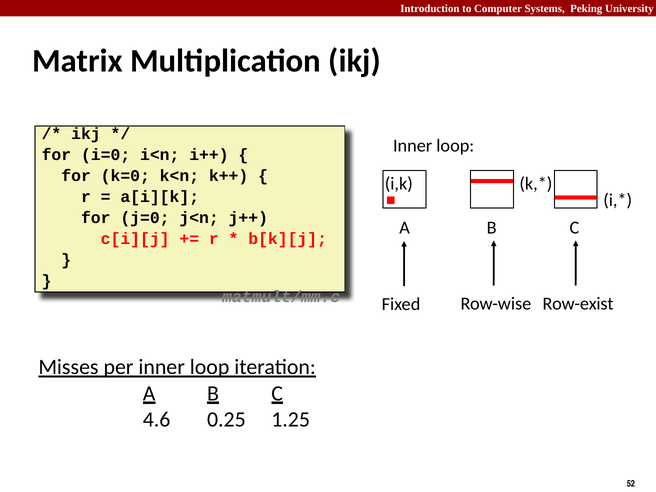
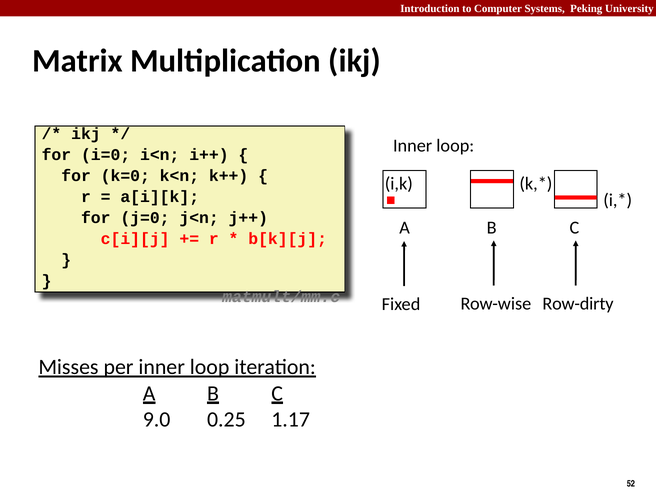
Row-exist: Row-exist -> Row-dirty
4.6: 4.6 -> 9.0
1.25: 1.25 -> 1.17
